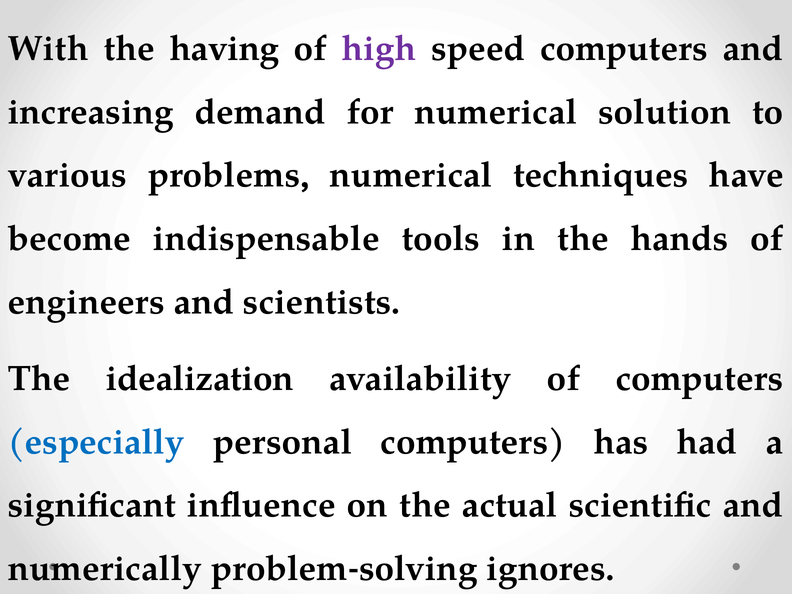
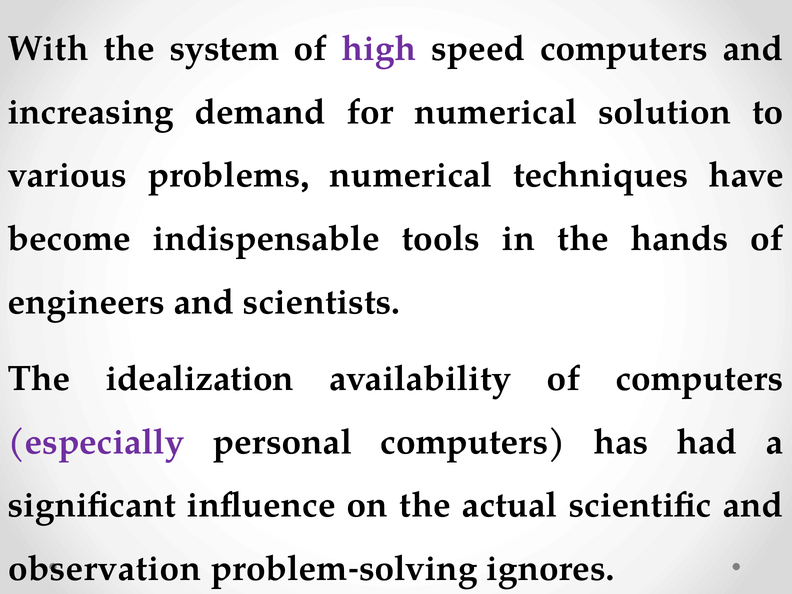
having: having -> system
especially colour: blue -> purple
numerically: numerically -> observation
